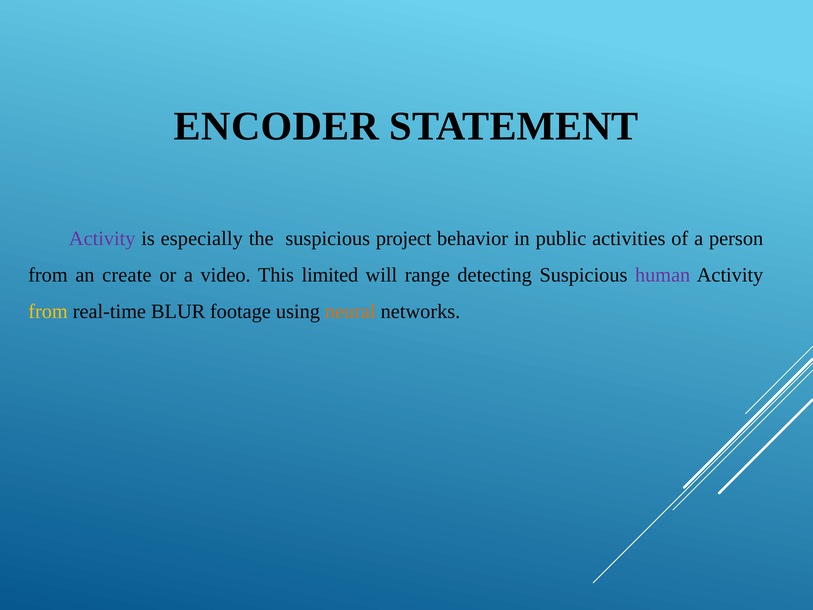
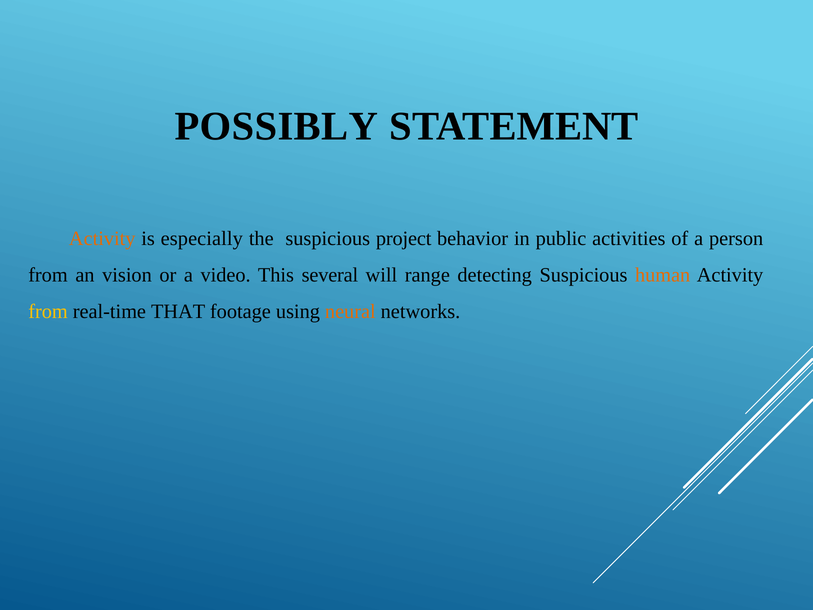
ENCODER: ENCODER -> POSSIBLY
Activity at (102, 238) colour: purple -> orange
create: create -> vision
limited: limited -> several
human colour: purple -> orange
BLUR: BLUR -> THAT
